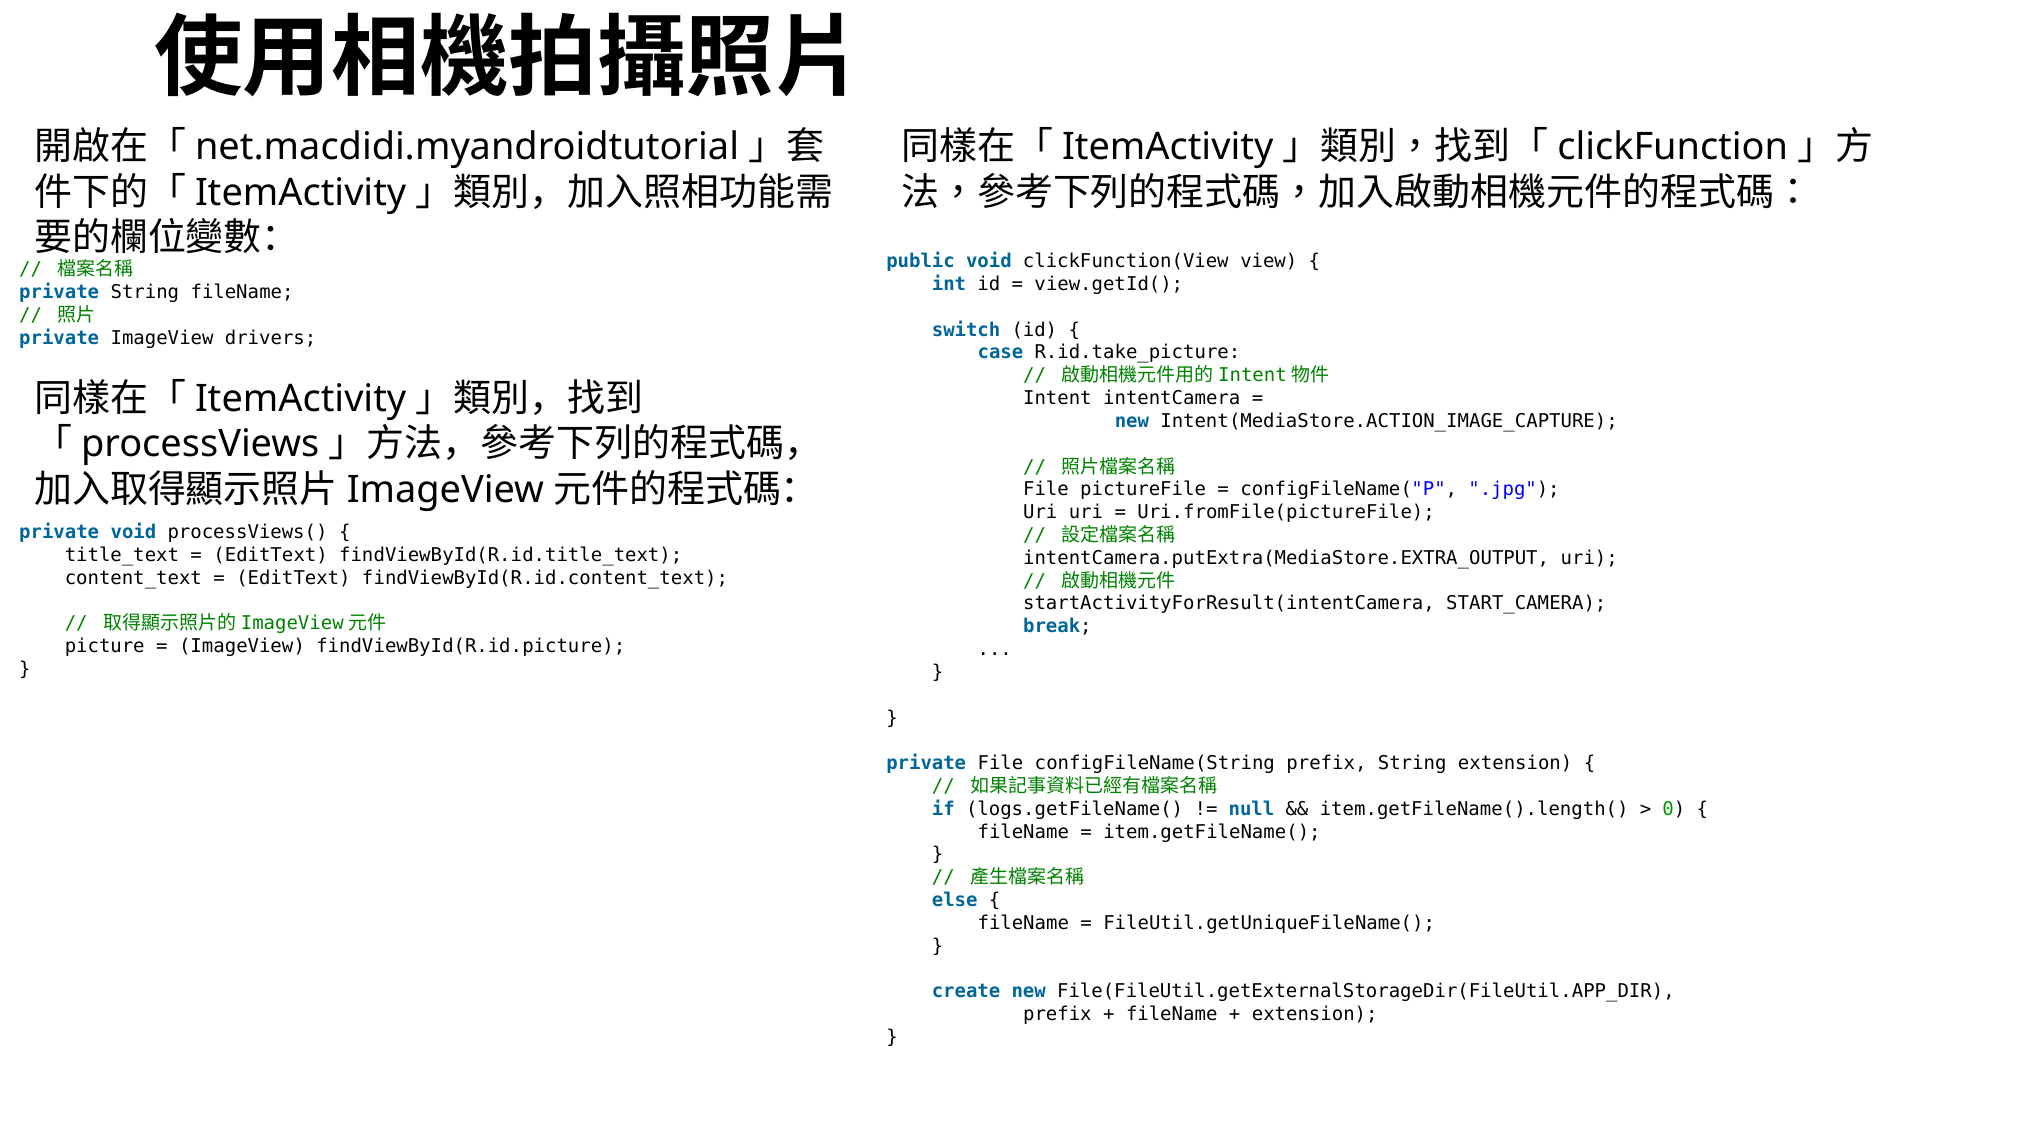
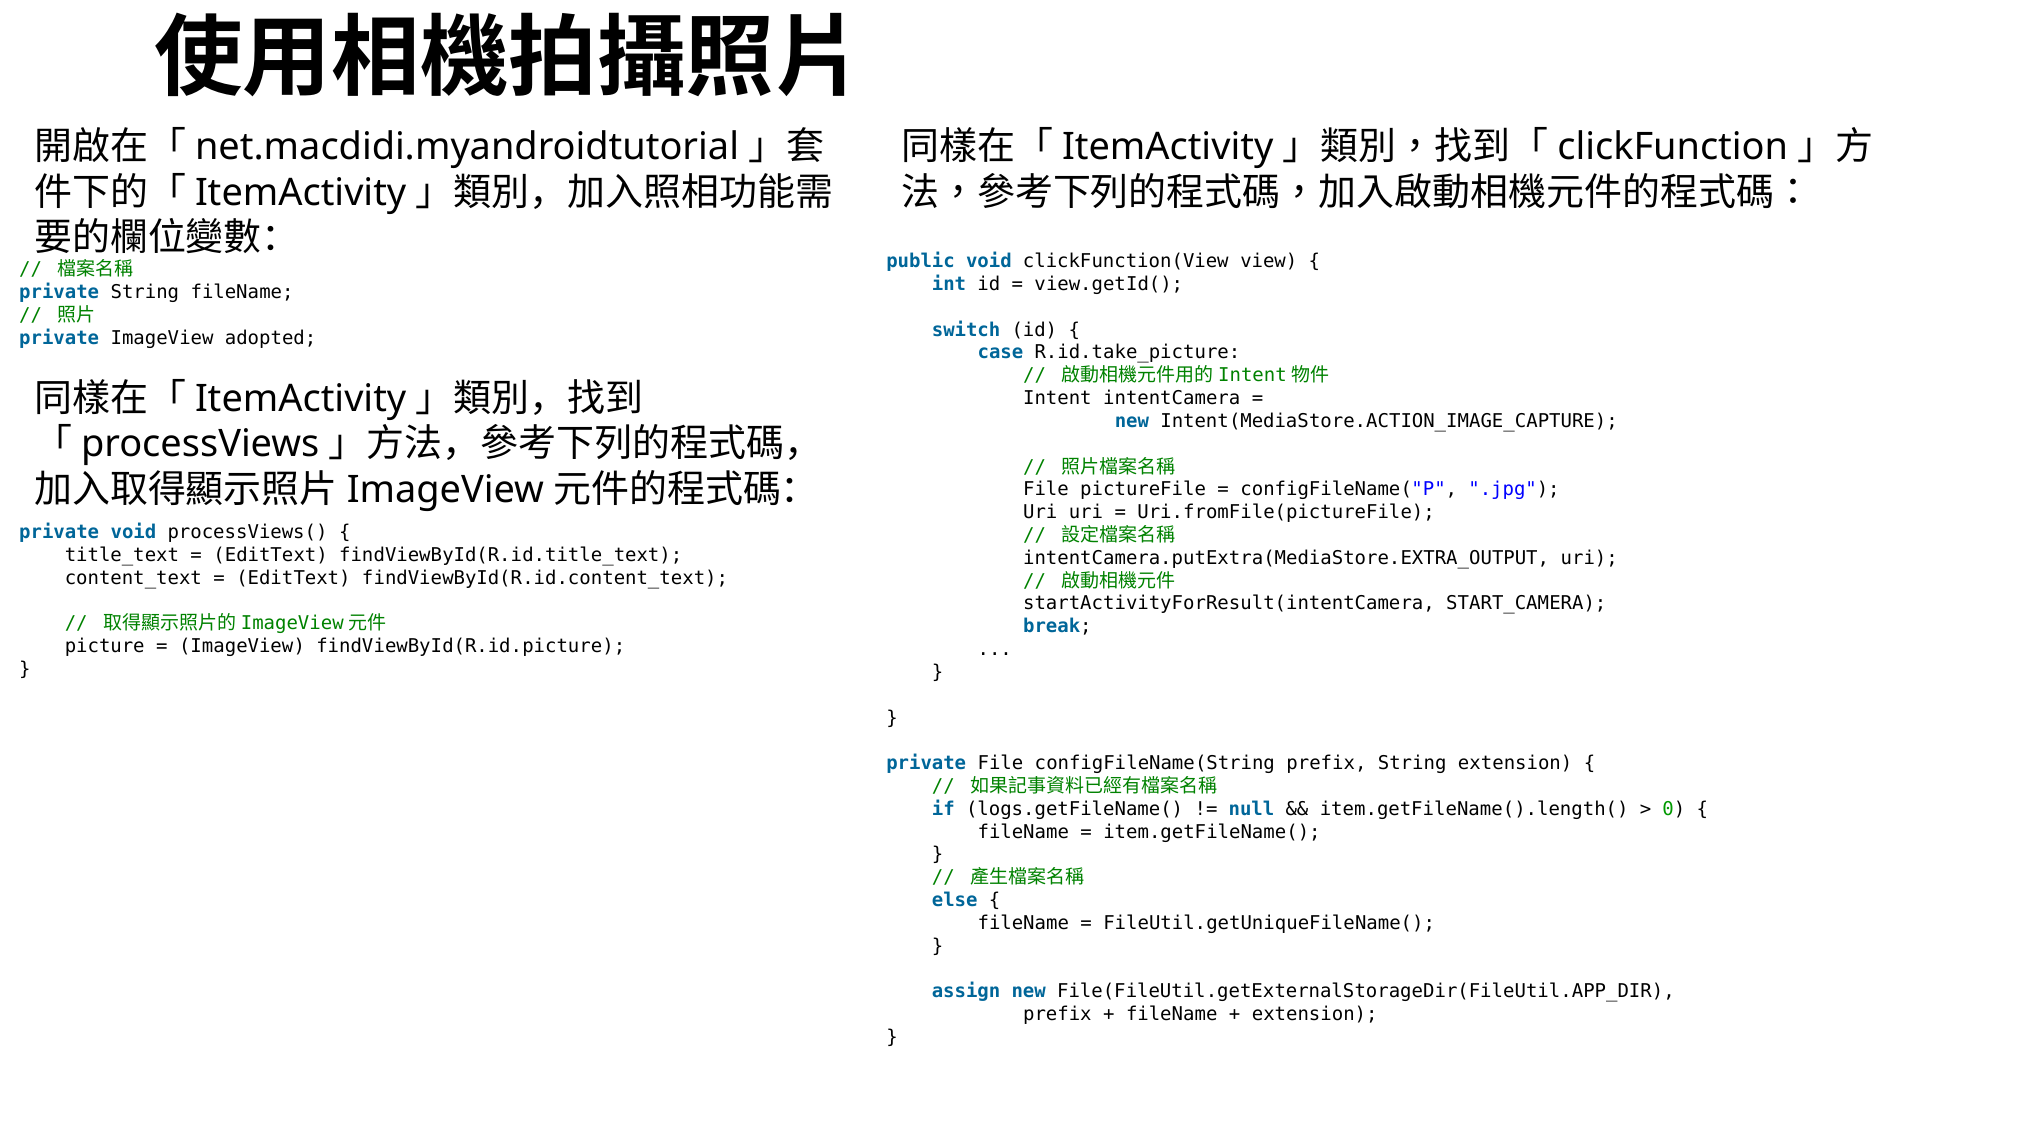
drivers: drivers -> adopted
create: create -> assign
